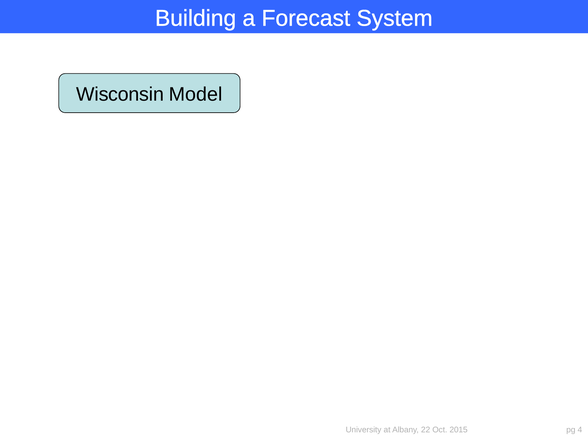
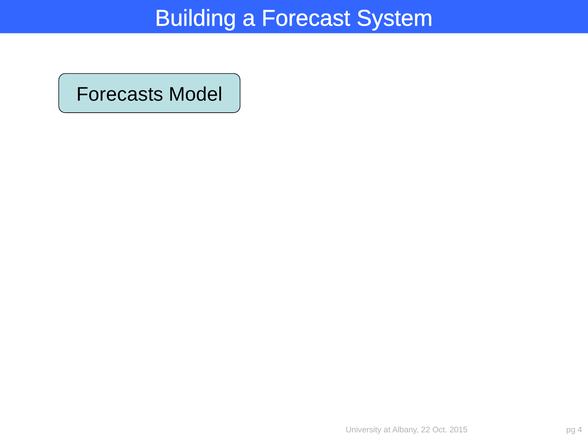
Wisconsin: Wisconsin -> Forecasts
